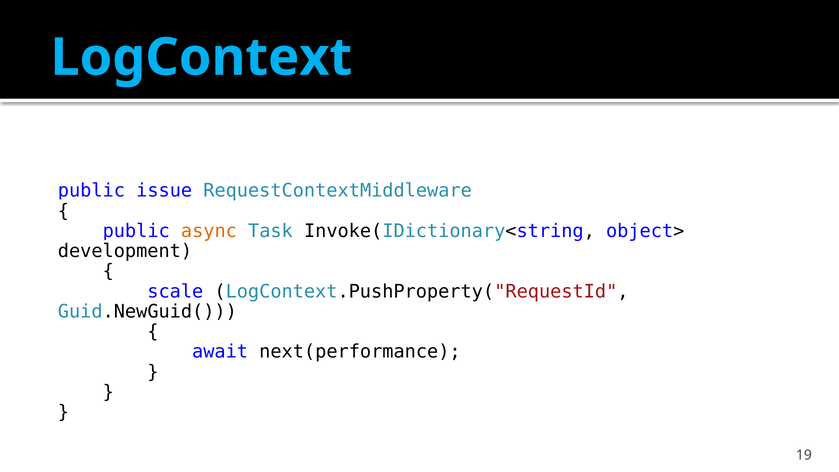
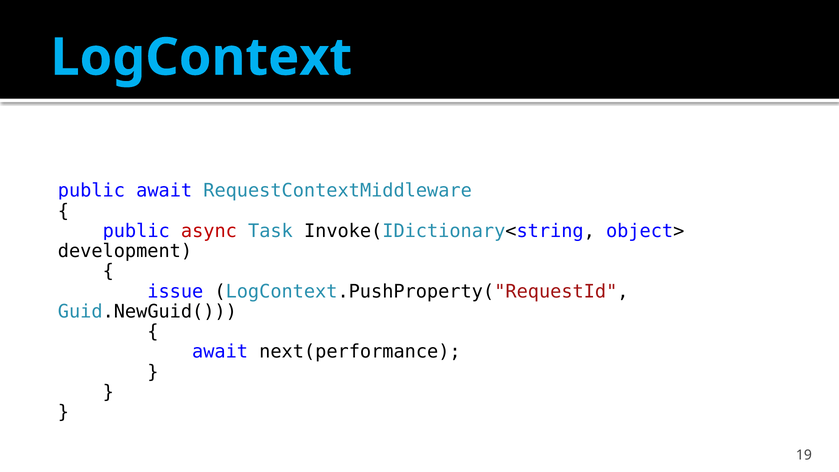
public issue: issue -> await
async colour: orange -> red
scale: scale -> issue
